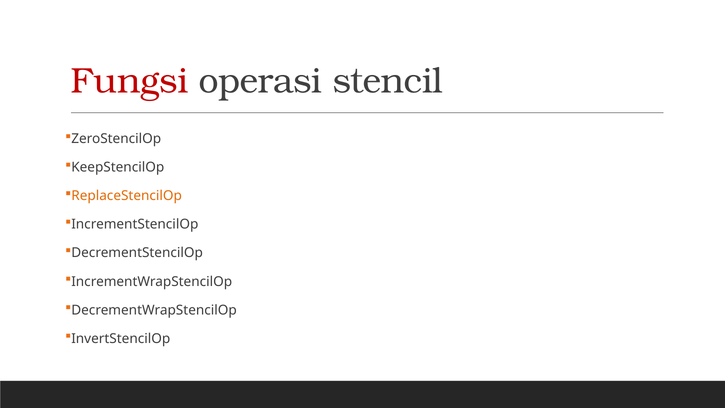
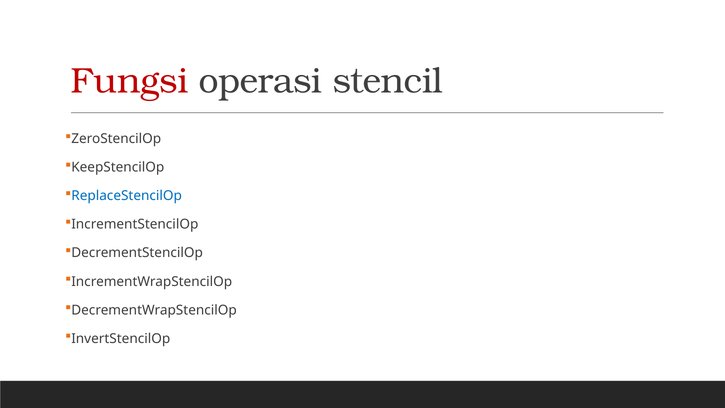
ReplaceStencilOp colour: orange -> blue
